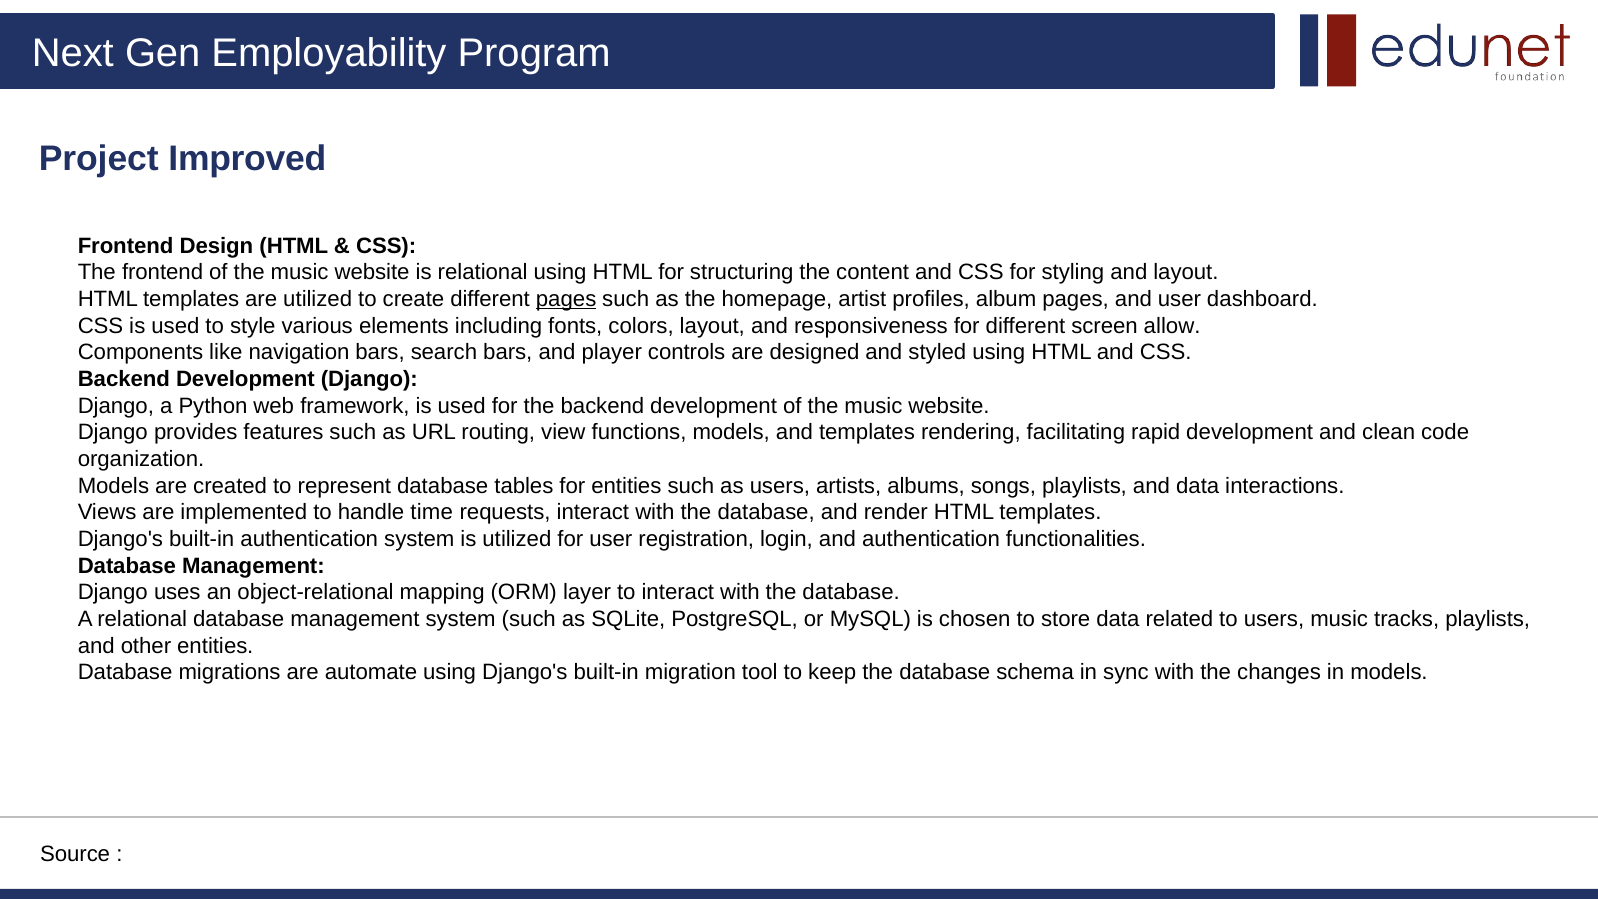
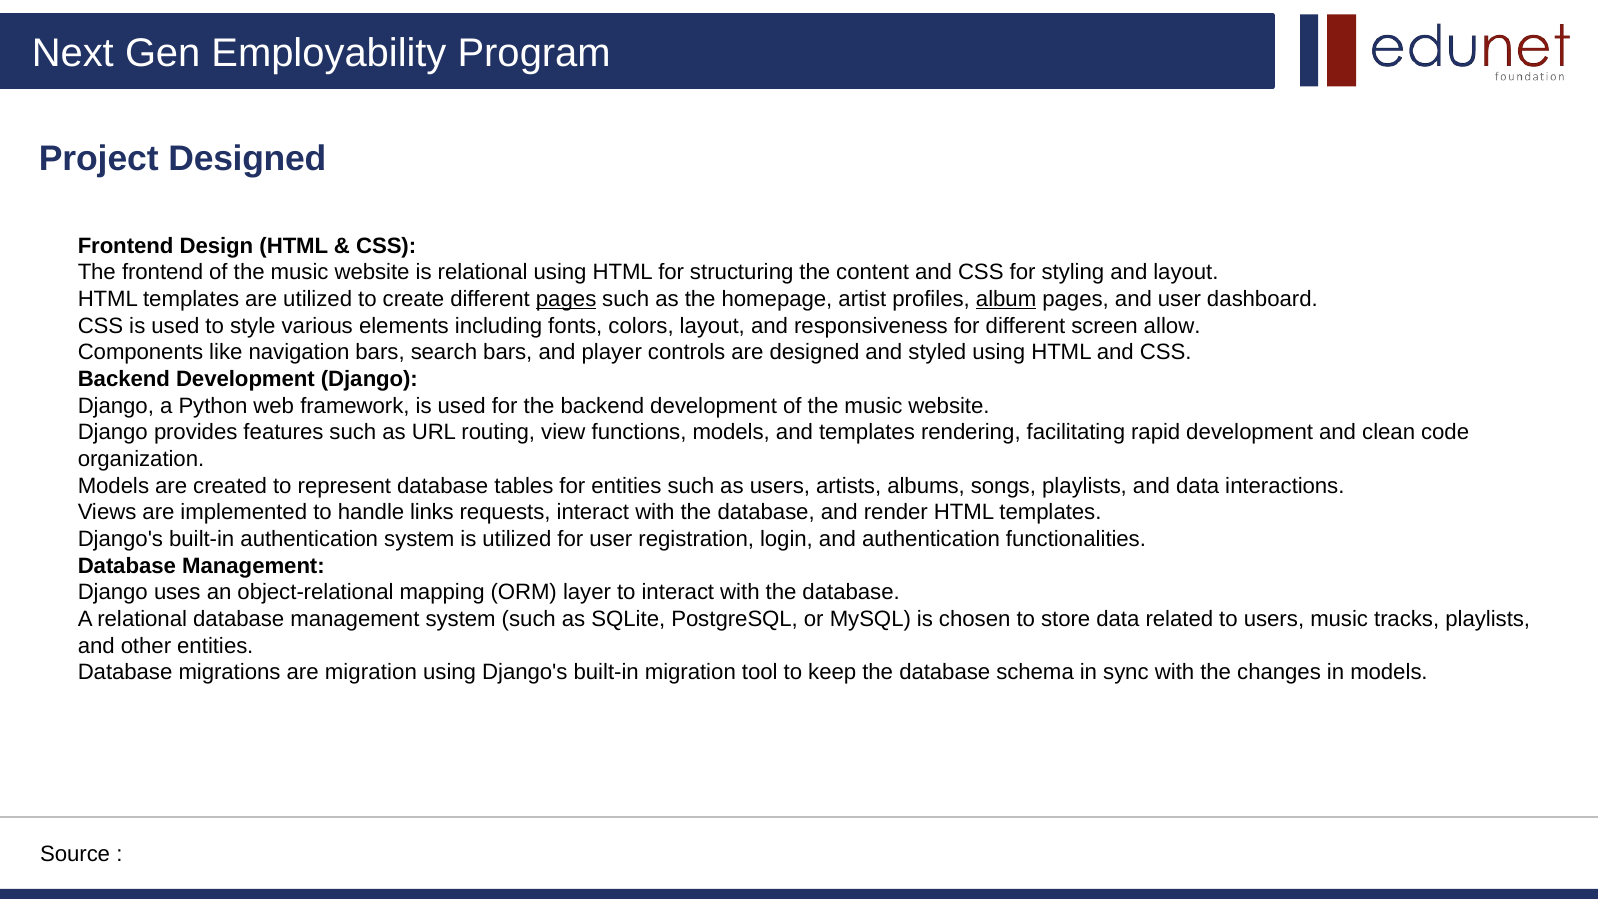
Project Improved: Improved -> Designed
album underline: none -> present
time: time -> links
are automate: automate -> migration
